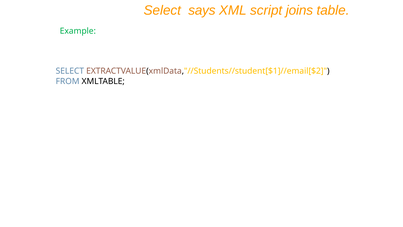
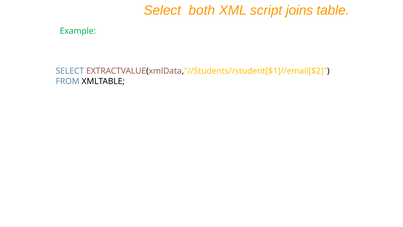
says: says -> both
